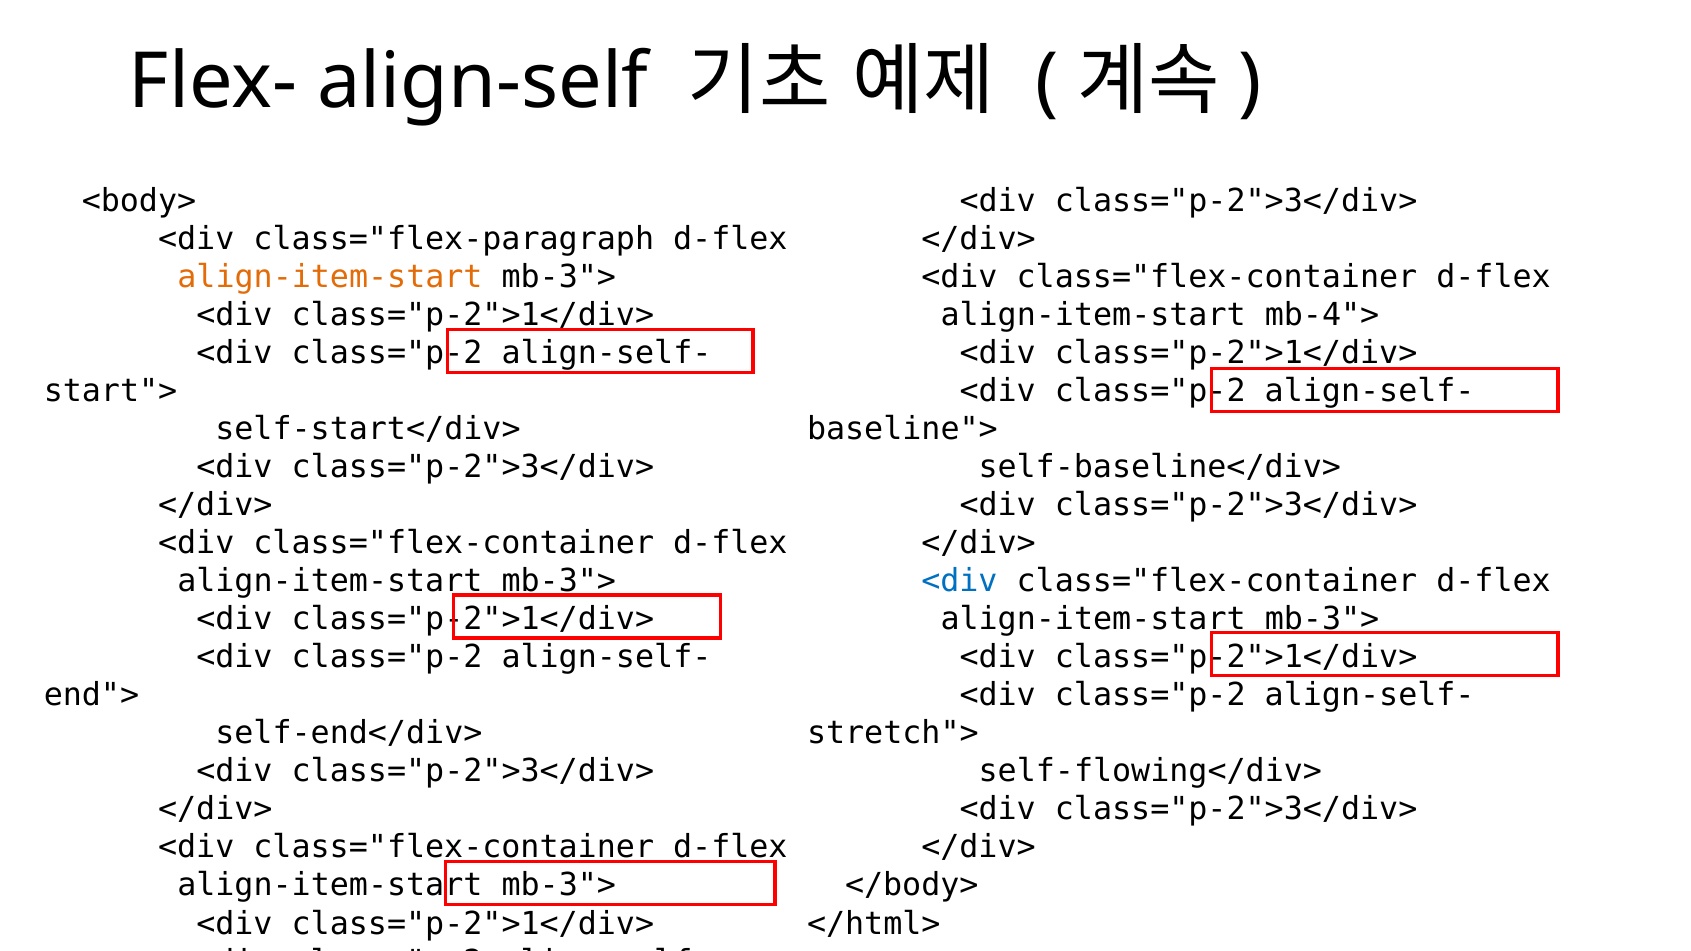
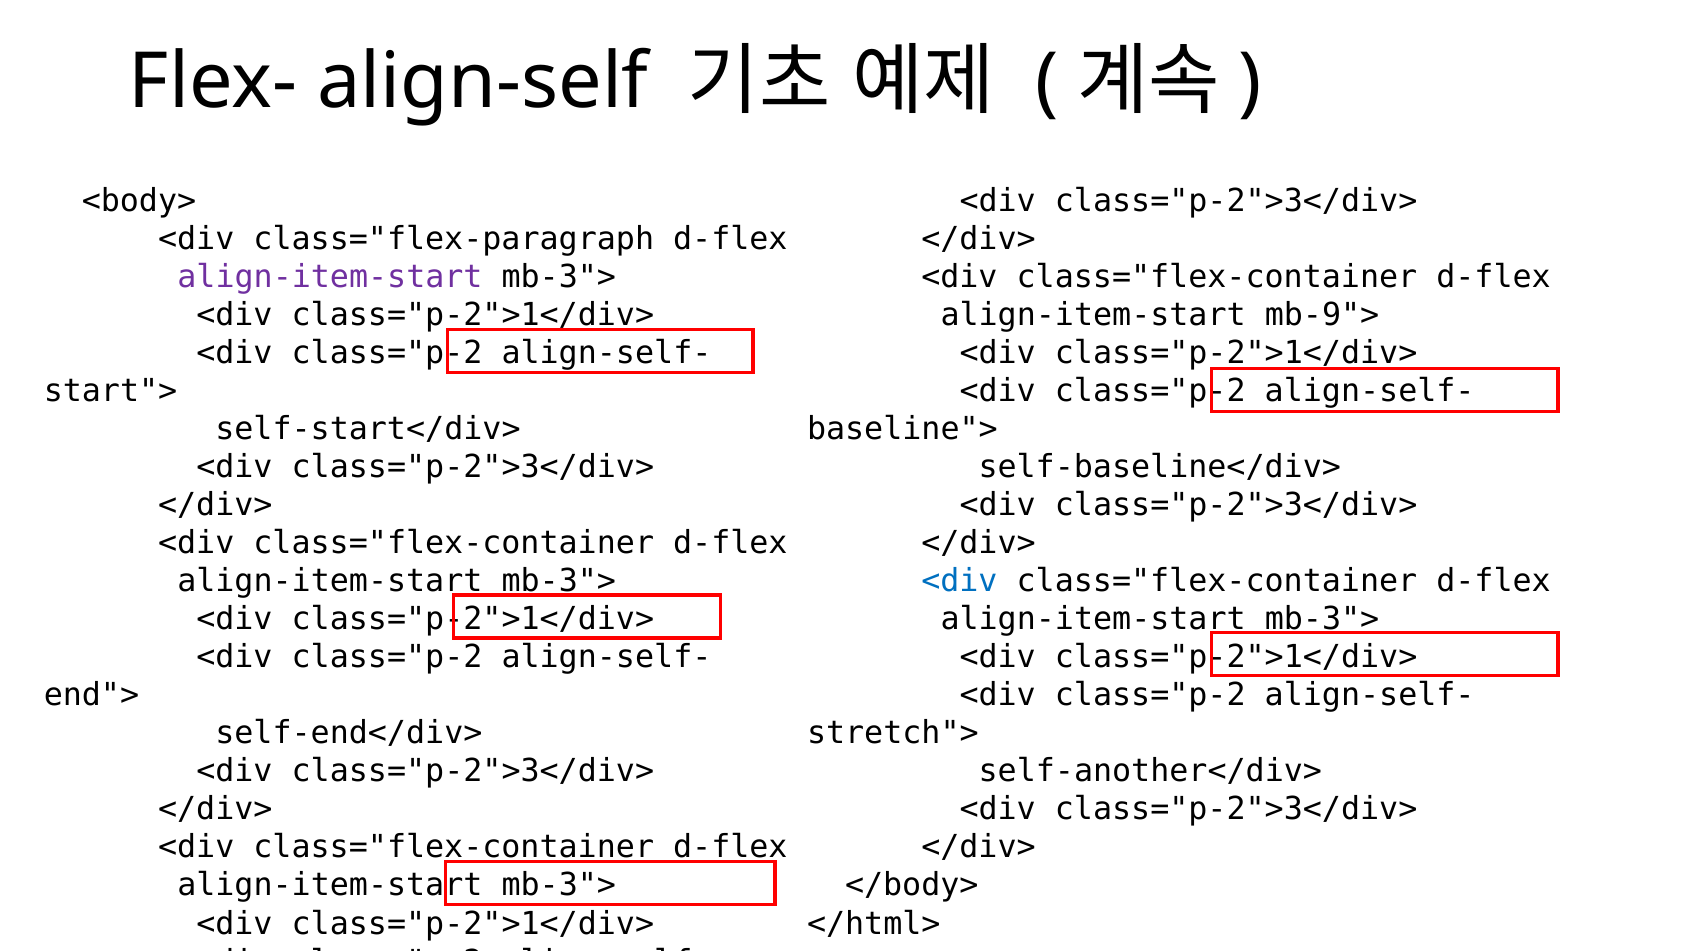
align-item-start at (330, 277) colour: orange -> purple
mb-4">: mb-4"> -> mb-9">
self-flowing</div>: self-flowing</div> -> self-another</div>
